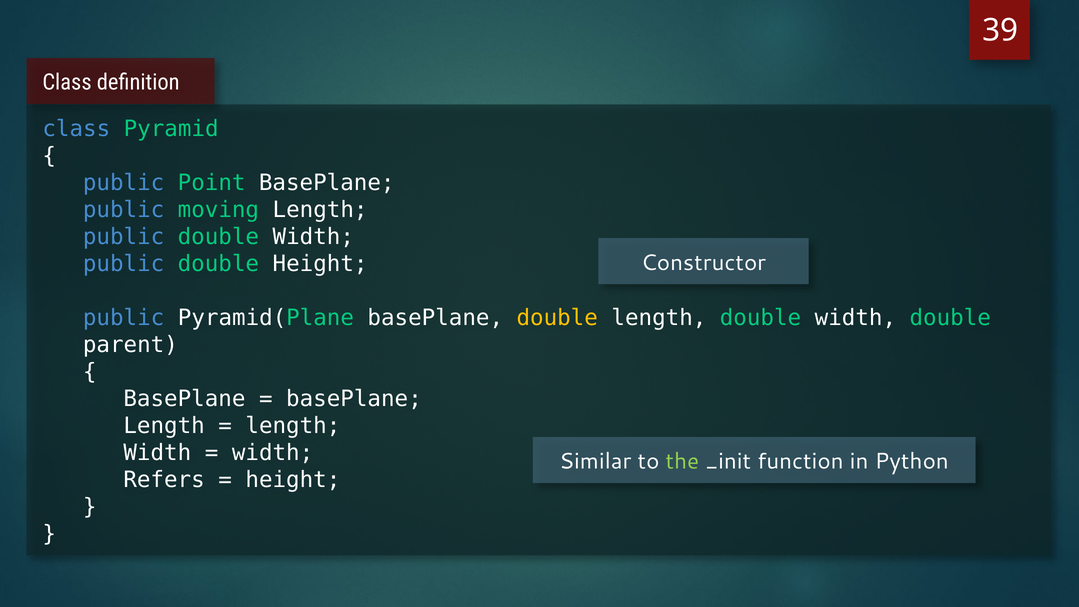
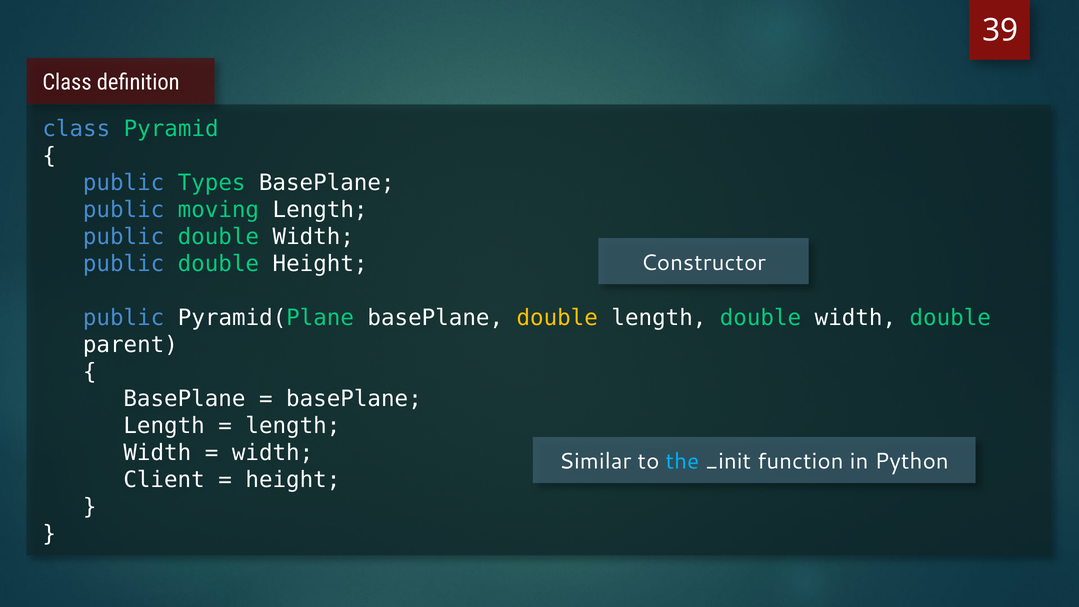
Point: Point -> Types
the colour: light green -> light blue
Refers: Refers -> Client
